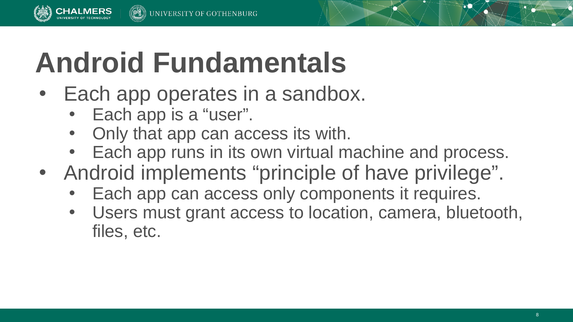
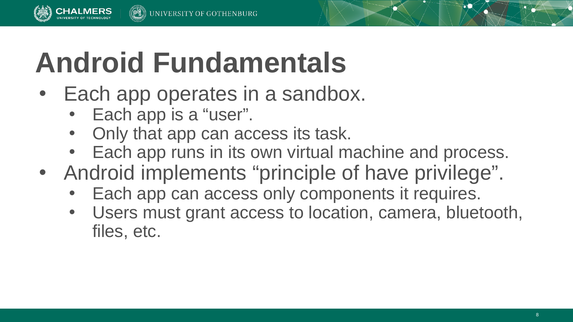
with: with -> task
